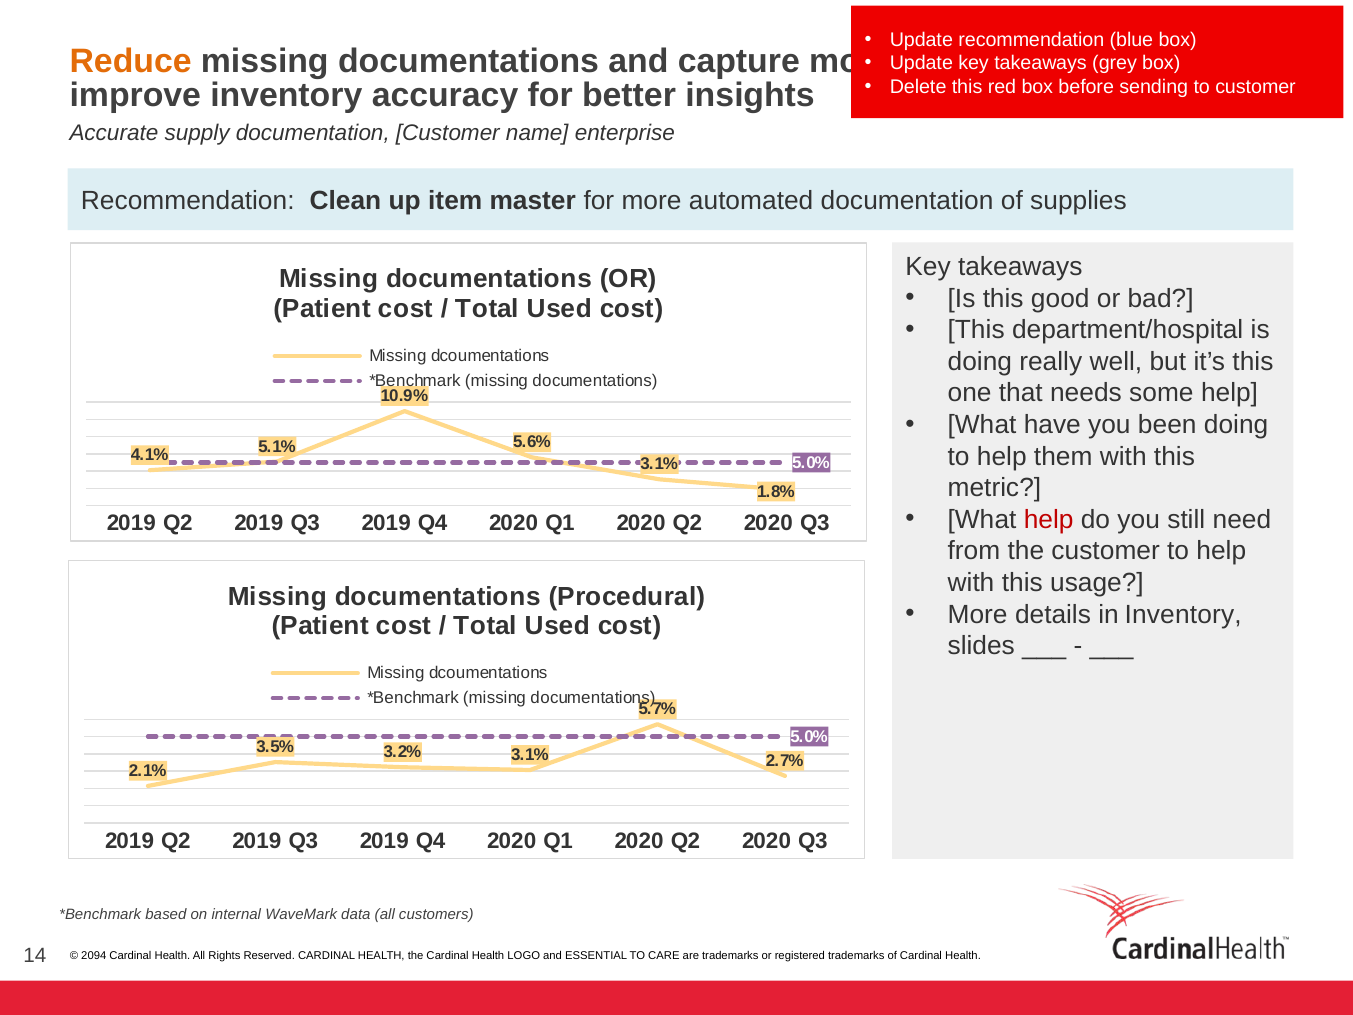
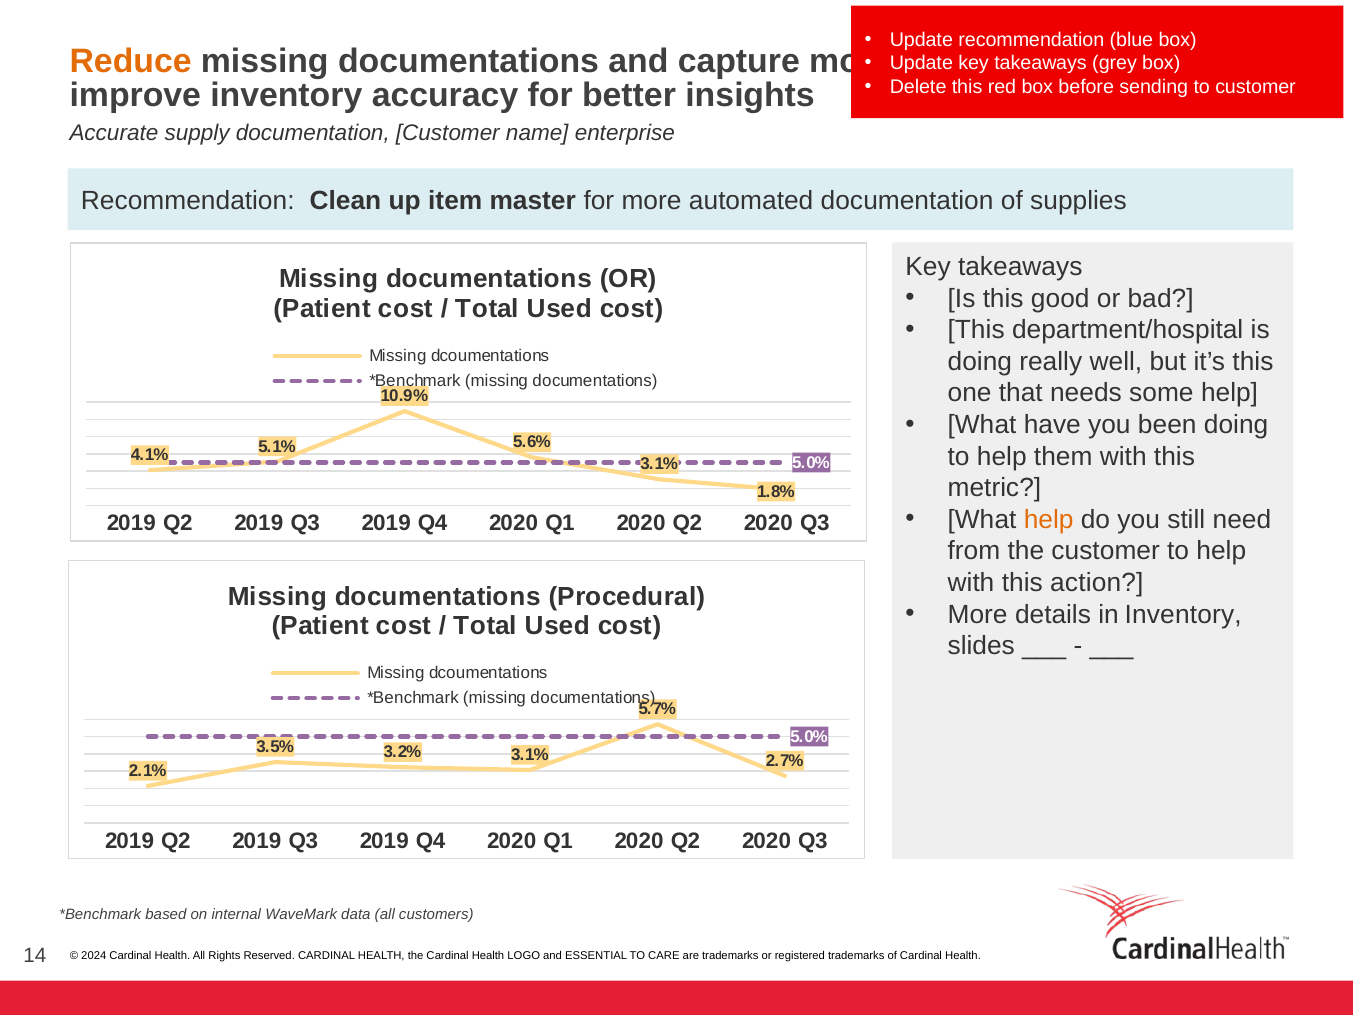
help at (1049, 519) colour: red -> orange
usage: usage -> action
2094: 2094 -> 2024
